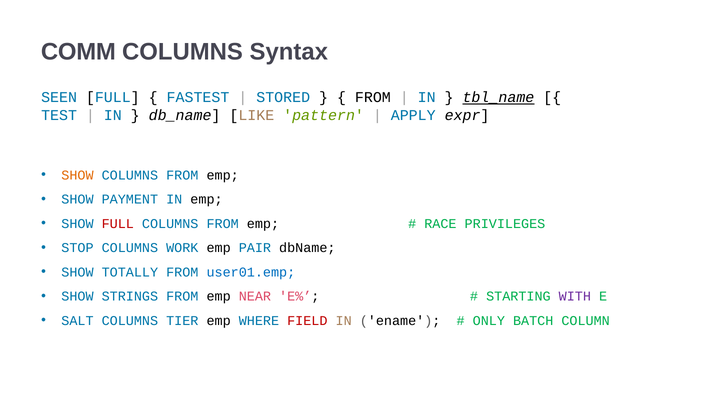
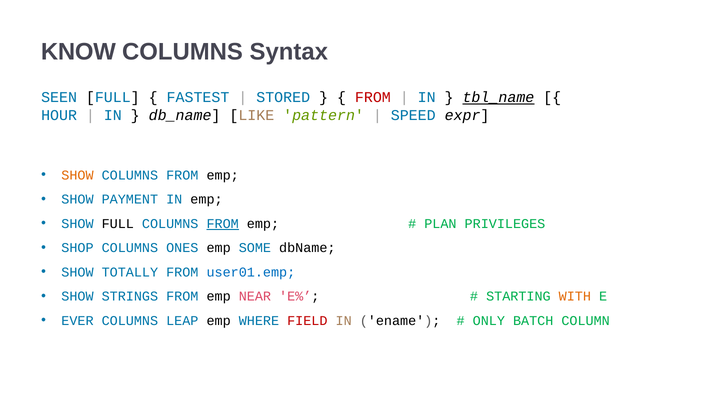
COMM: COMM -> KNOW
FROM at (373, 97) colour: black -> red
TEST: TEST -> HOUR
APPLY: APPLY -> SPEED
FULL at (118, 223) colour: red -> black
FROM at (223, 223) underline: none -> present
RACE: RACE -> PLAN
STOP: STOP -> SHOP
WORK: WORK -> ONES
PAIR: PAIR -> SOME
WITH colour: purple -> orange
SALT: SALT -> EVER
TIER: TIER -> LEAP
